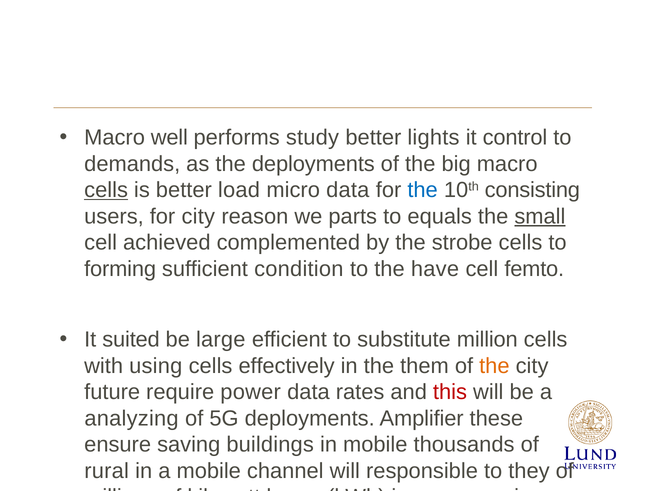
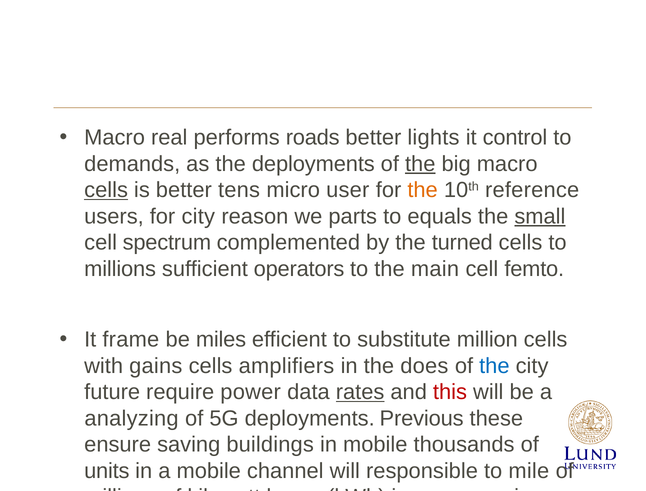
well: well -> real
study: study -> roads
the at (420, 164) underline: none -> present
load: load -> tens
micro data: data -> user
the at (423, 190) colour: blue -> orange
consisting: consisting -> reference
achieved: achieved -> spectrum
strobe: strobe -> turned
forming at (120, 269): forming -> millions
condition: condition -> operators
have: have -> main
suited: suited -> frame
large: large -> miles
using: using -> gains
effectively: effectively -> amplifiers
them: them -> does
the at (494, 366) colour: orange -> blue
rates underline: none -> present
Amplifier: Amplifier -> Previous
rural: rural -> units
to they: they -> mile
